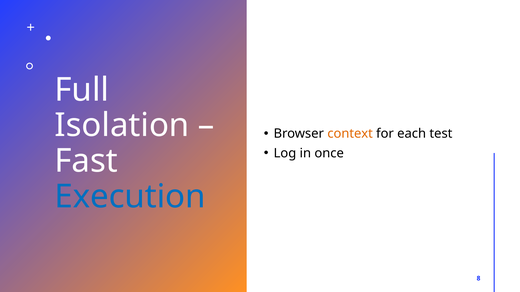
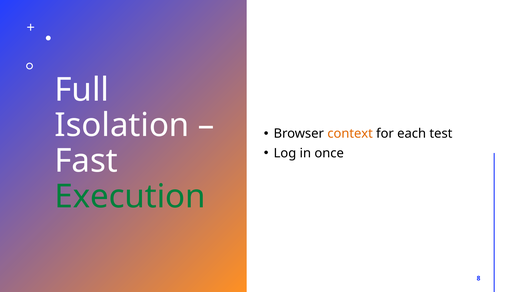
Execution colour: blue -> green
